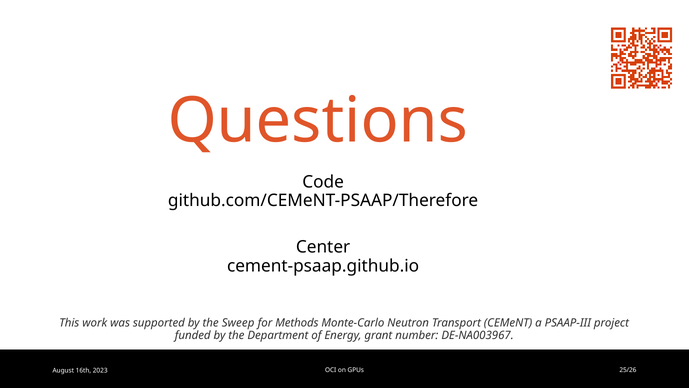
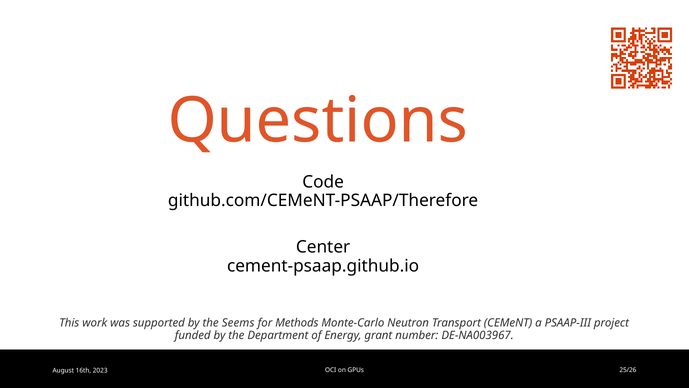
Sweep: Sweep -> Seems
